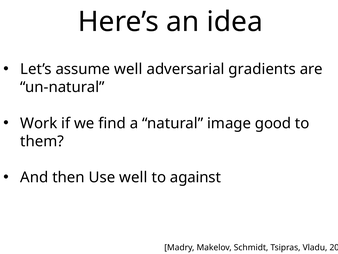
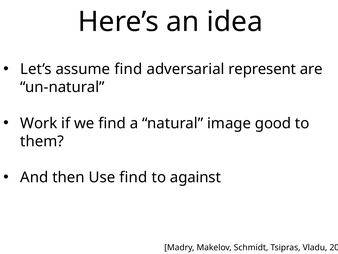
assume well: well -> find
gradients: gradients -> represent
Use well: well -> find
